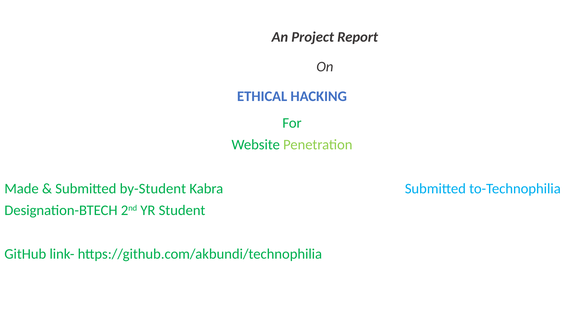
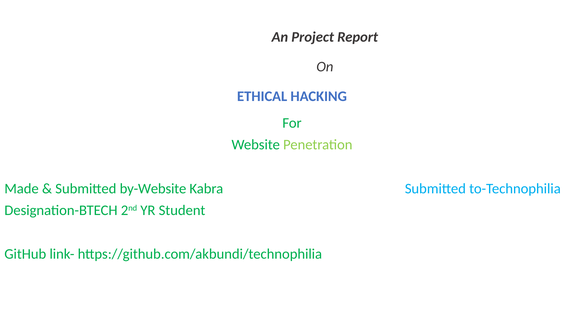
by-Student: by-Student -> by-Website
